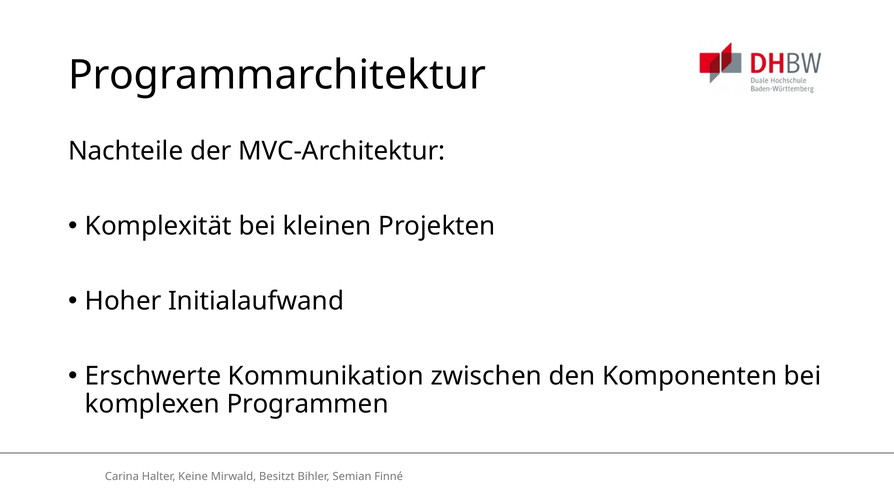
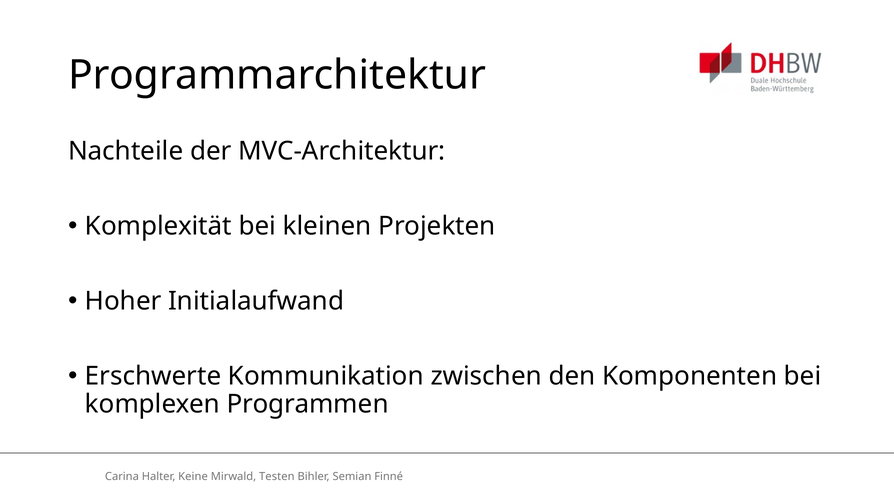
Besitzt: Besitzt -> Testen
